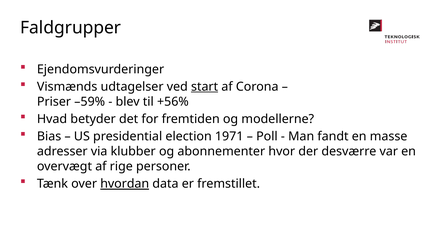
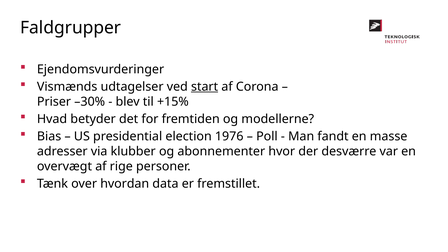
–59%: –59% -> –30%
+56%: +56% -> +15%
1971: 1971 -> 1976
hvordan underline: present -> none
